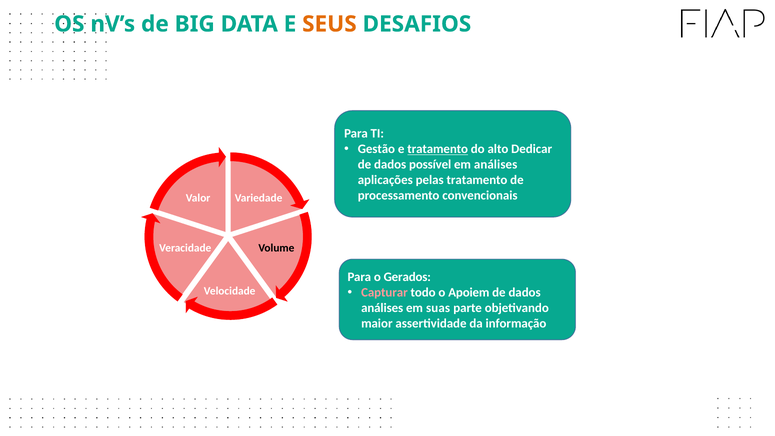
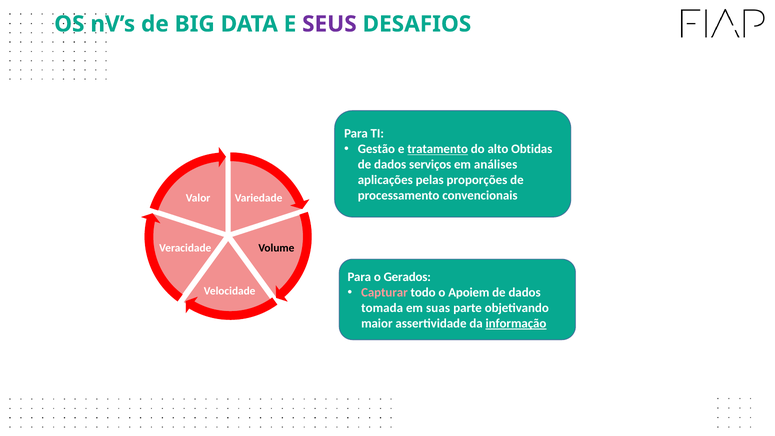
SEUS colour: orange -> purple
Dedicar: Dedicar -> Obtidas
possível: possível -> serviços
pelas tratamento: tratamento -> proporções
análises at (382, 308): análises -> tomada
informação underline: none -> present
